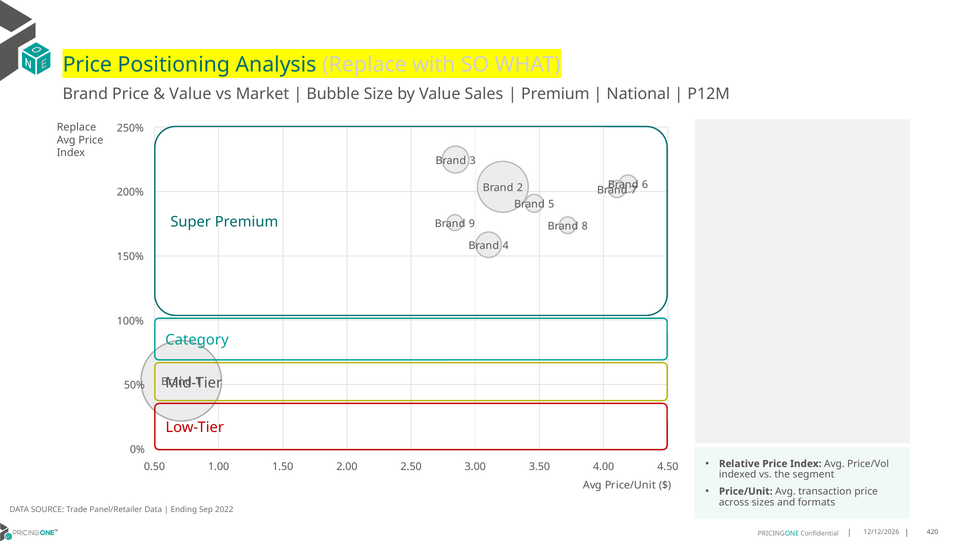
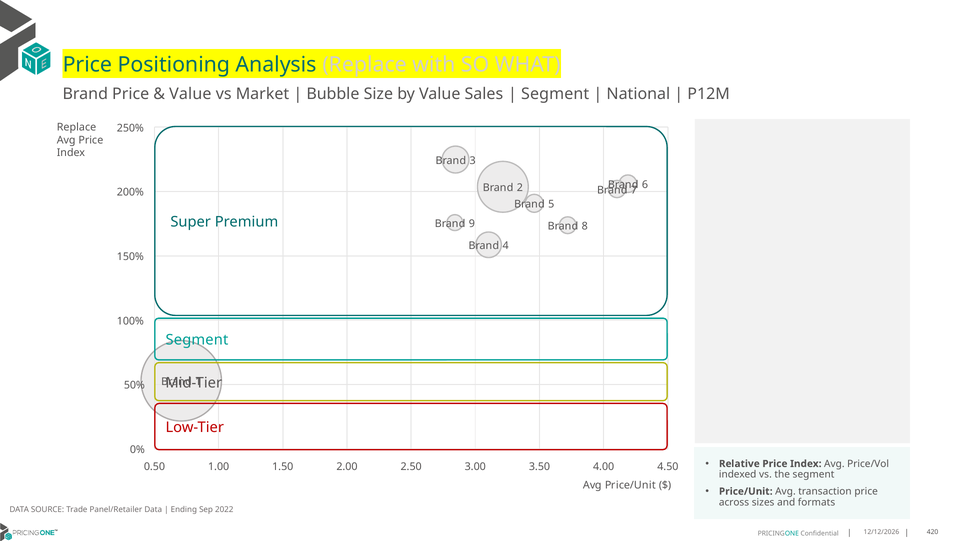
Premium at (555, 94): Premium -> Segment
Category at (197, 340): Category -> Segment
